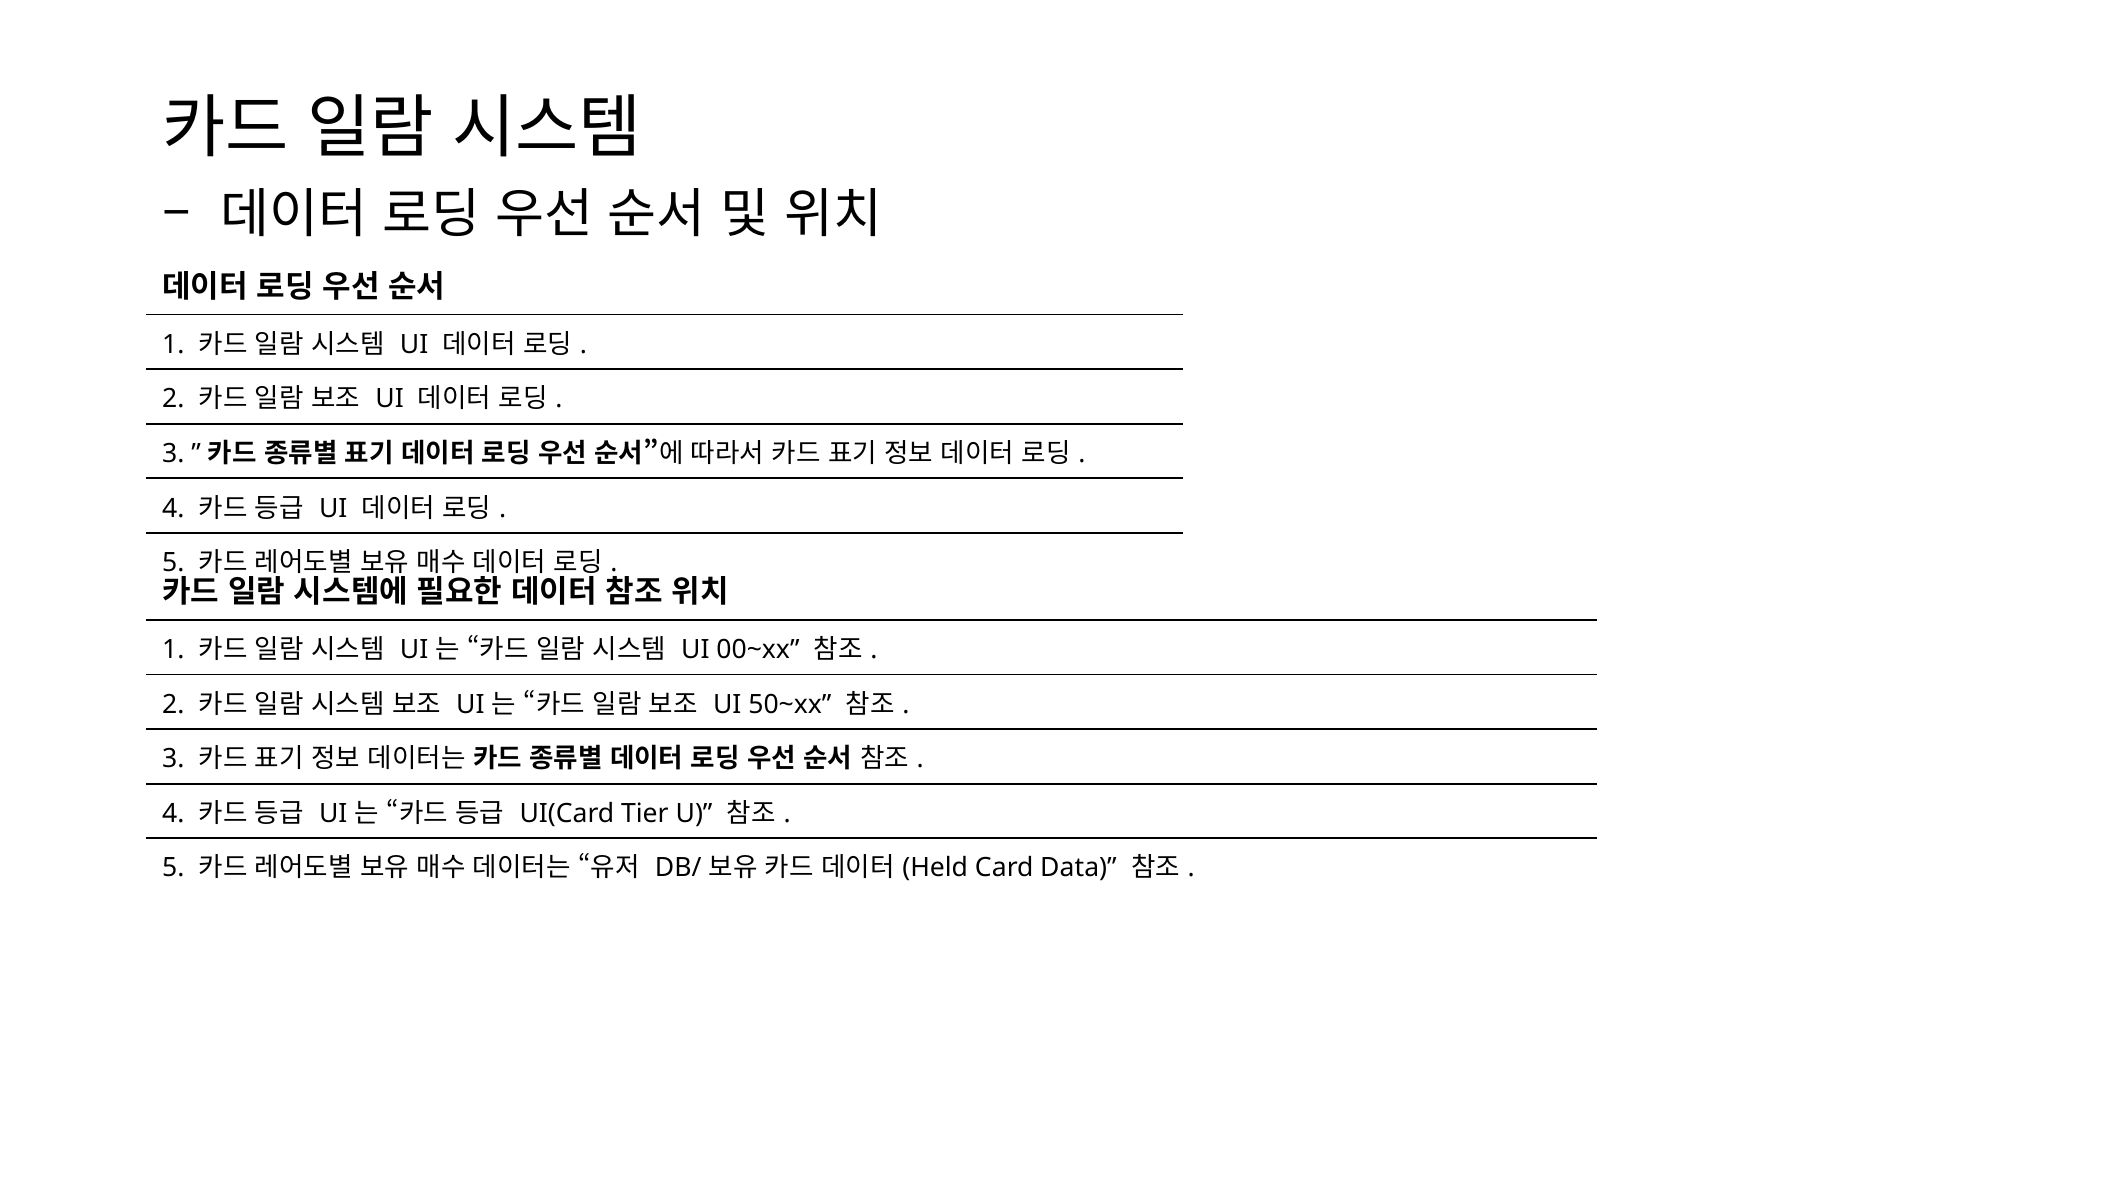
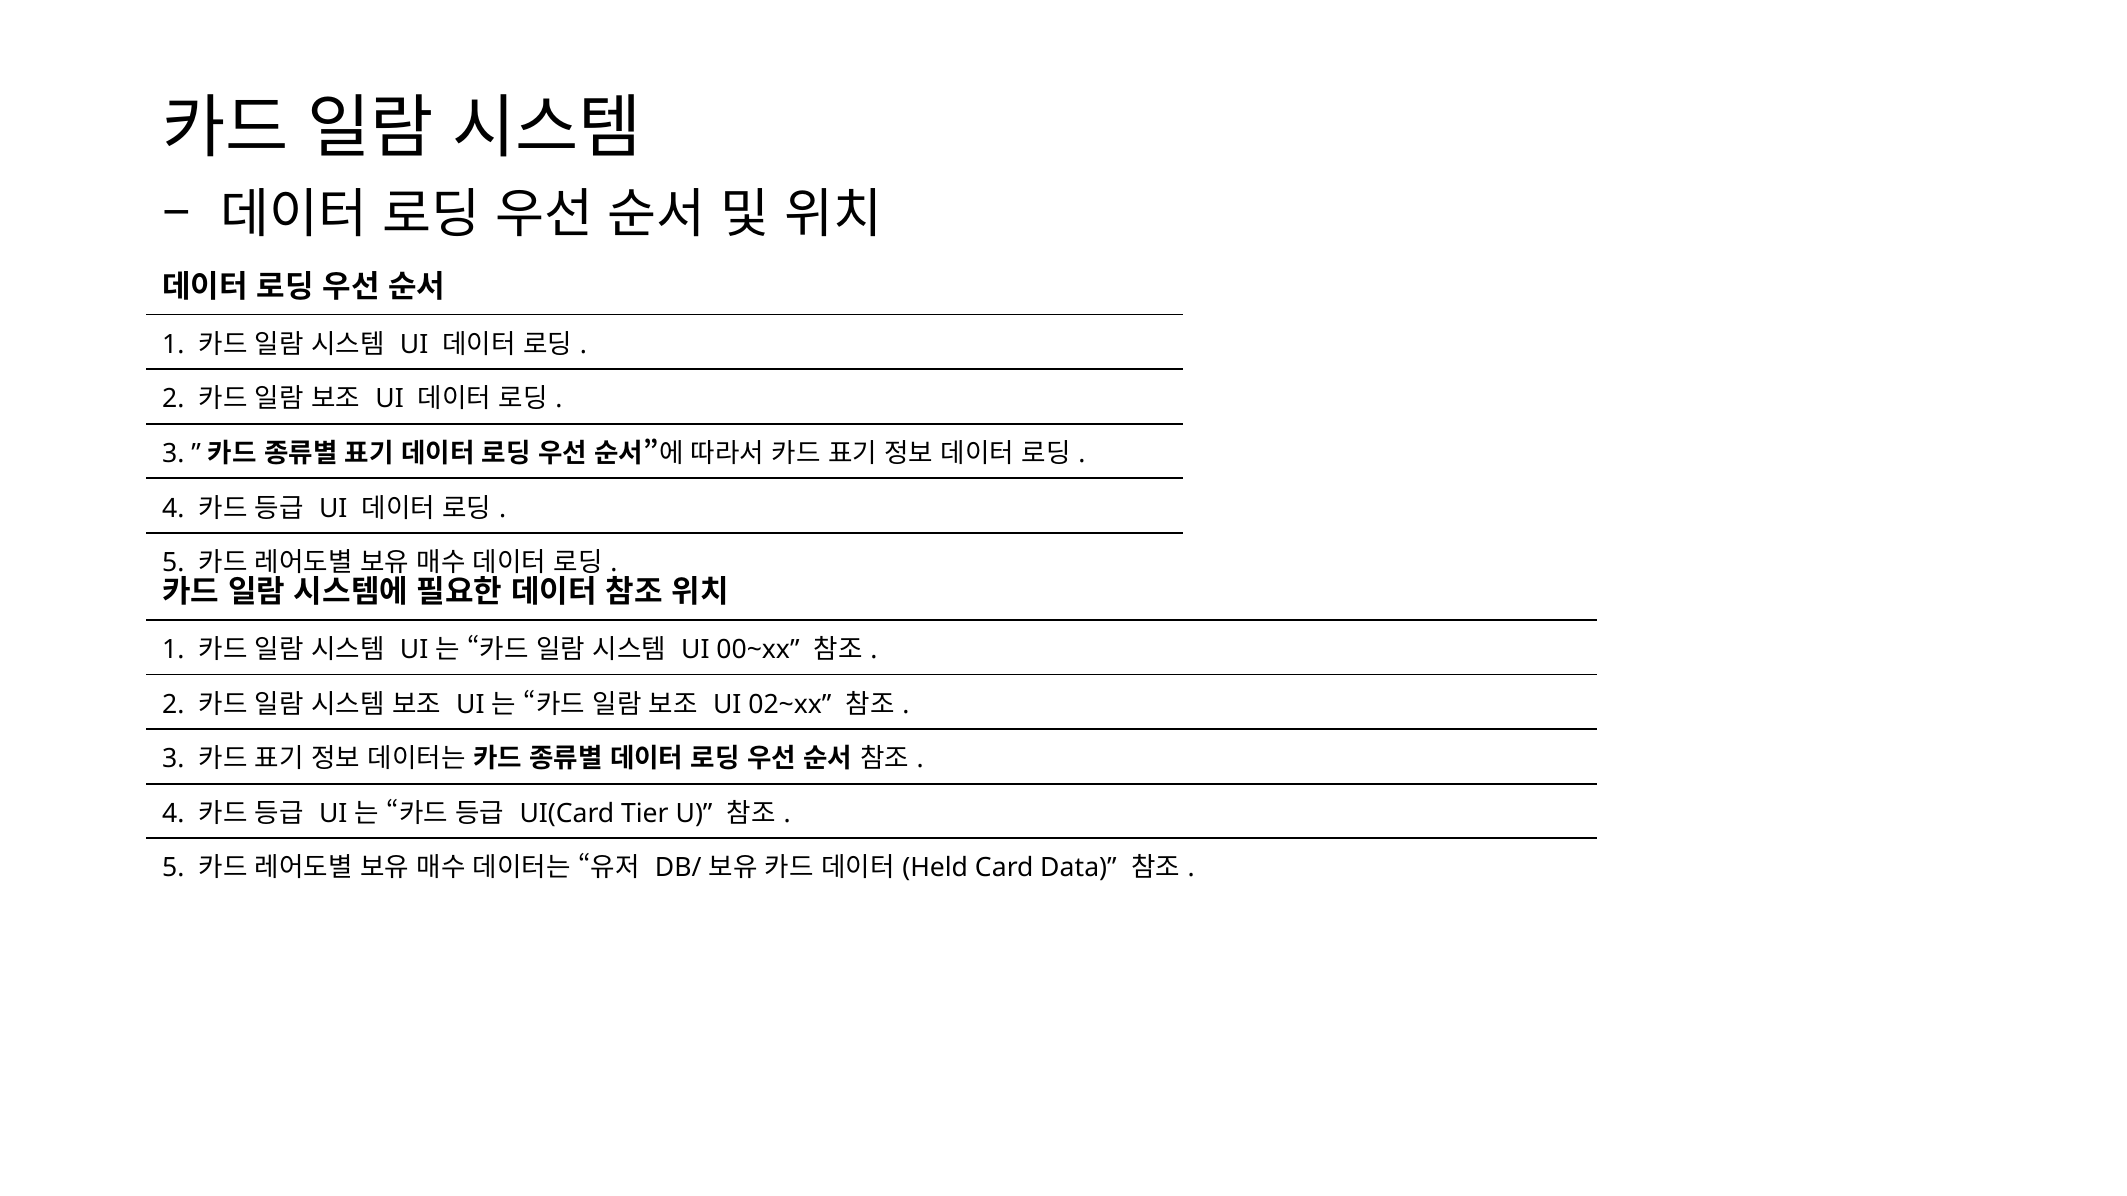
50~xx: 50~xx -> 02~xx
